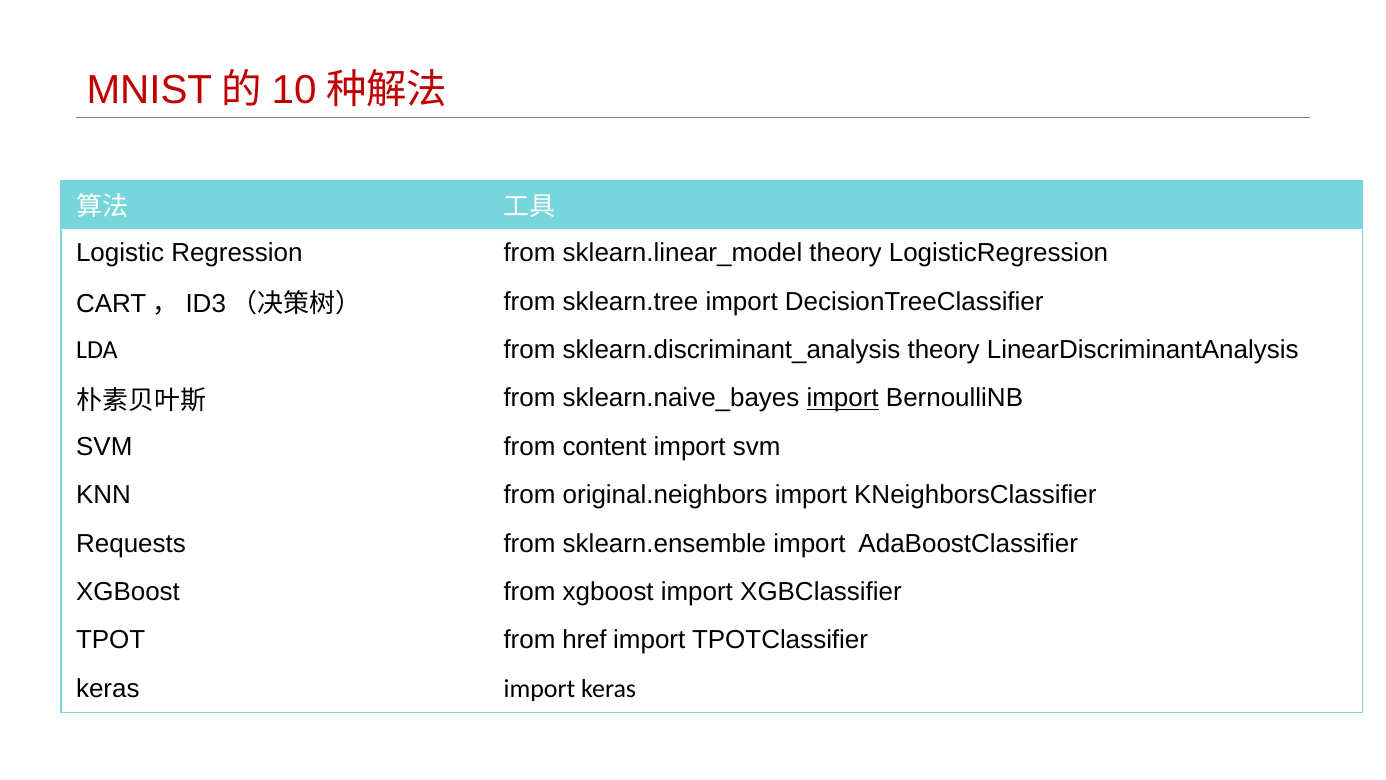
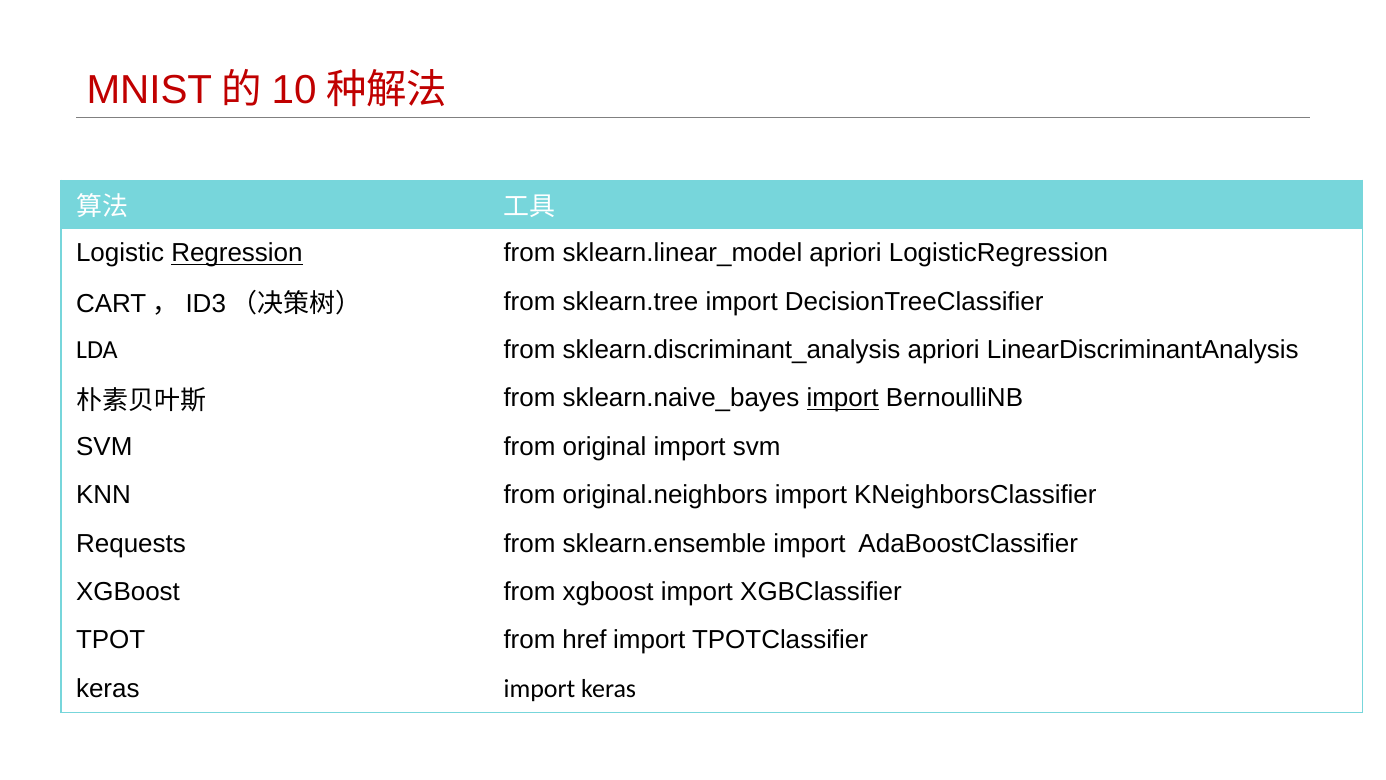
Regression underline: none -> present
theory at (846, 253): theory -> apriori
theory at (944, 350): theory -> apriori
content: content -> original
